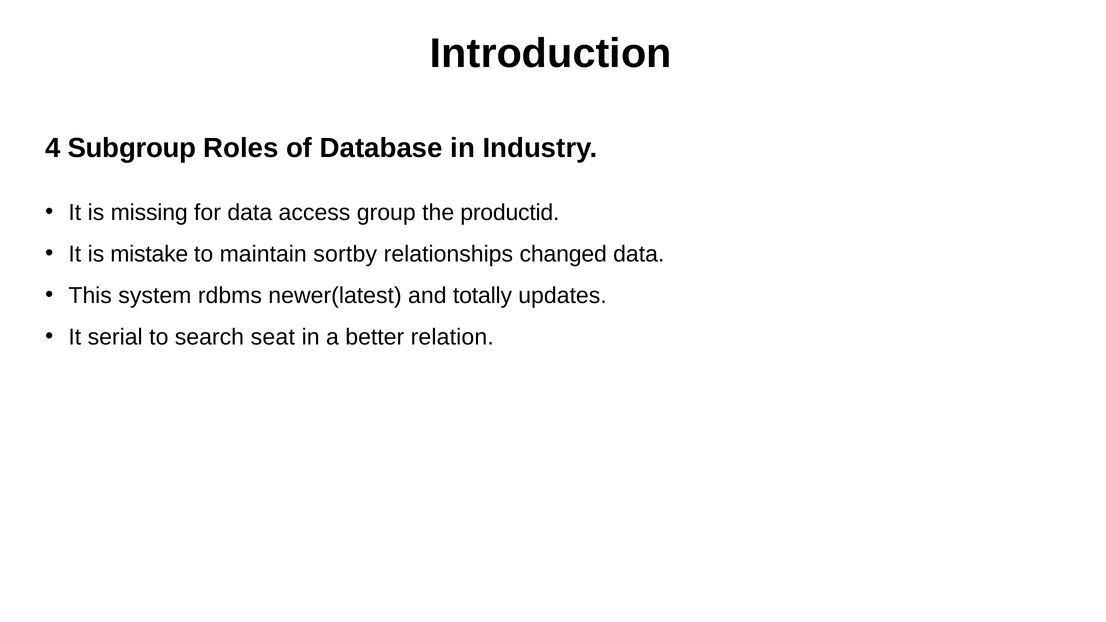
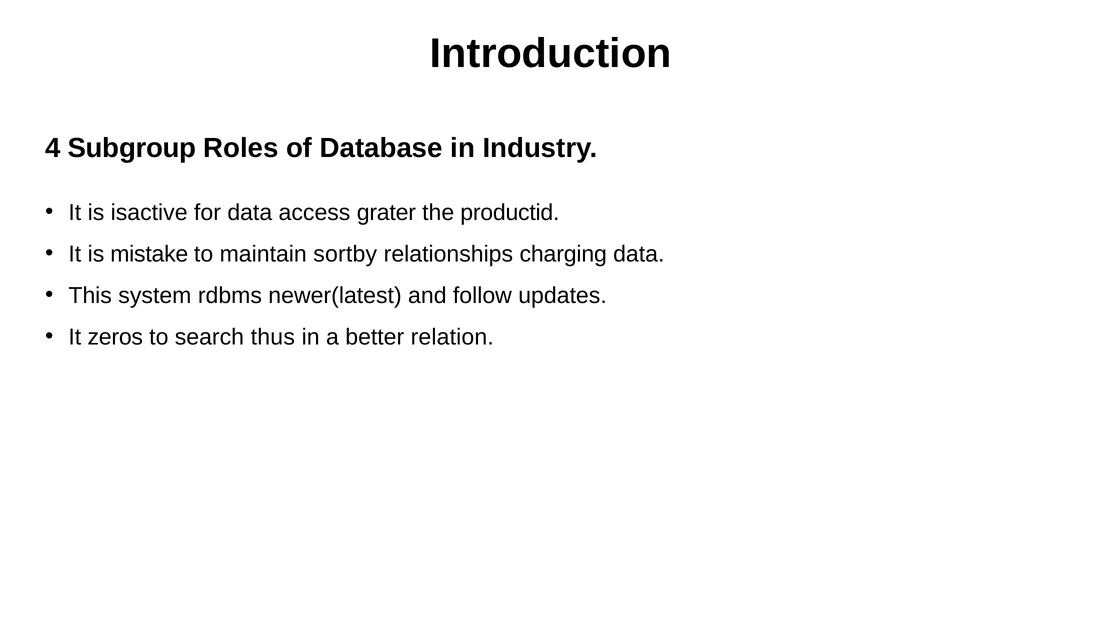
missing: missing -> isactive
group: group -> grater
changed: changed -> charging
totally: totally -> follow
serial: serial -> zeros
seat: seat -> thus
